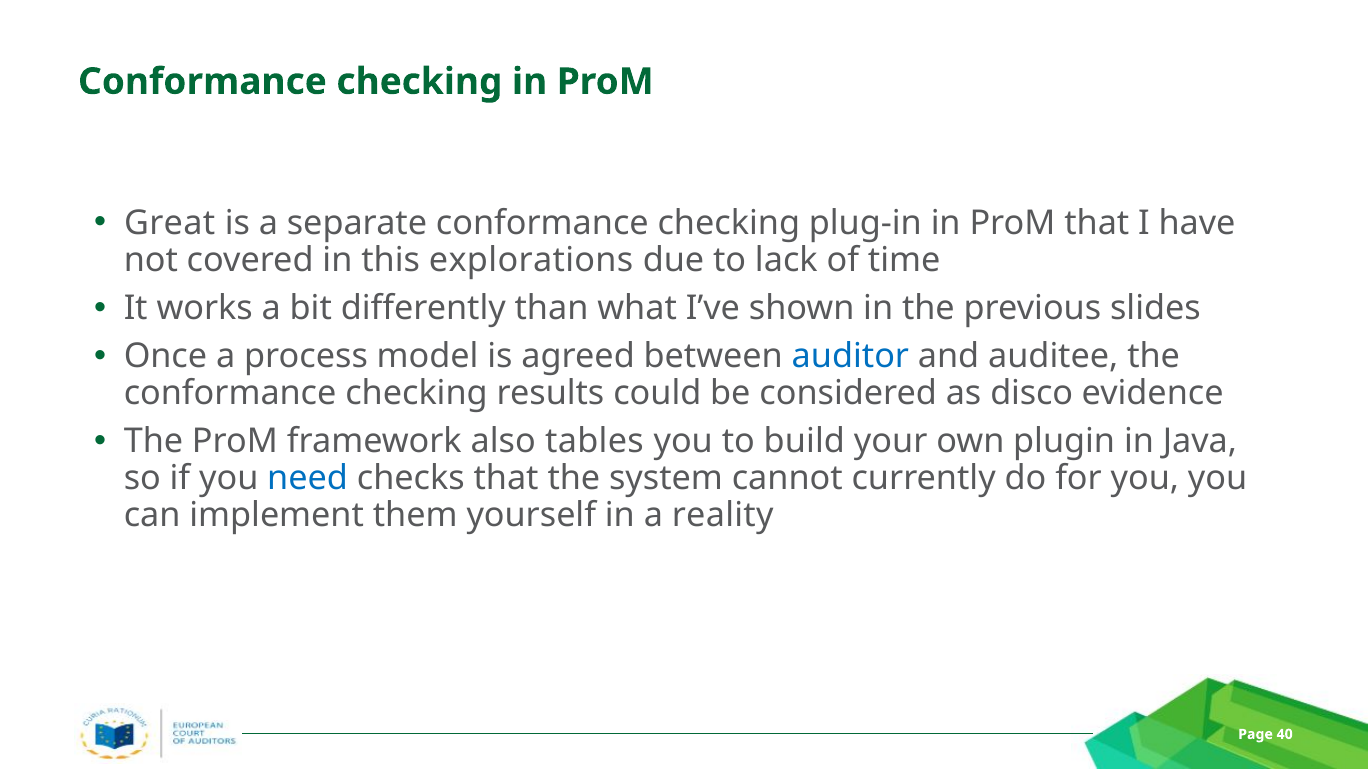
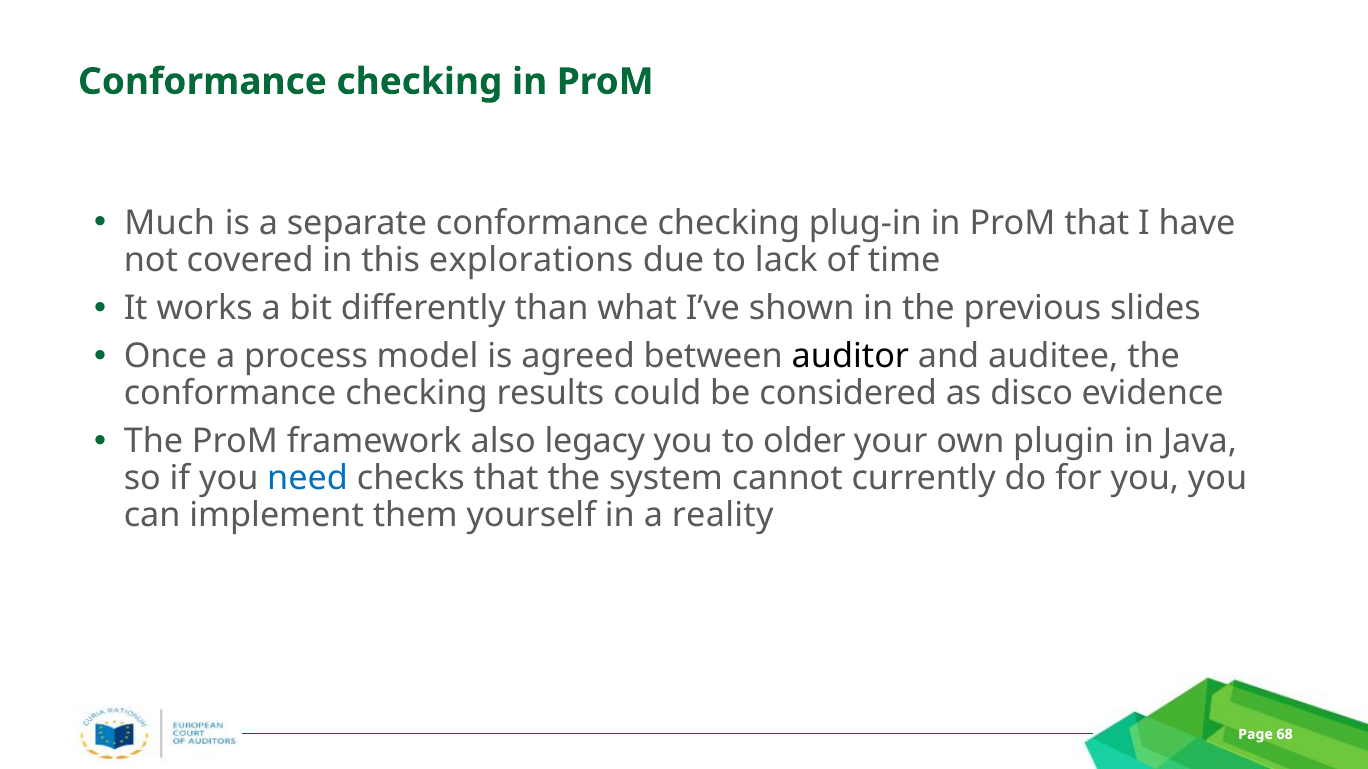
Great: Great -> Much
auditor colour: blue -> black
tables: tables -> legacy
build: build -> older
40: 40 -> 68
